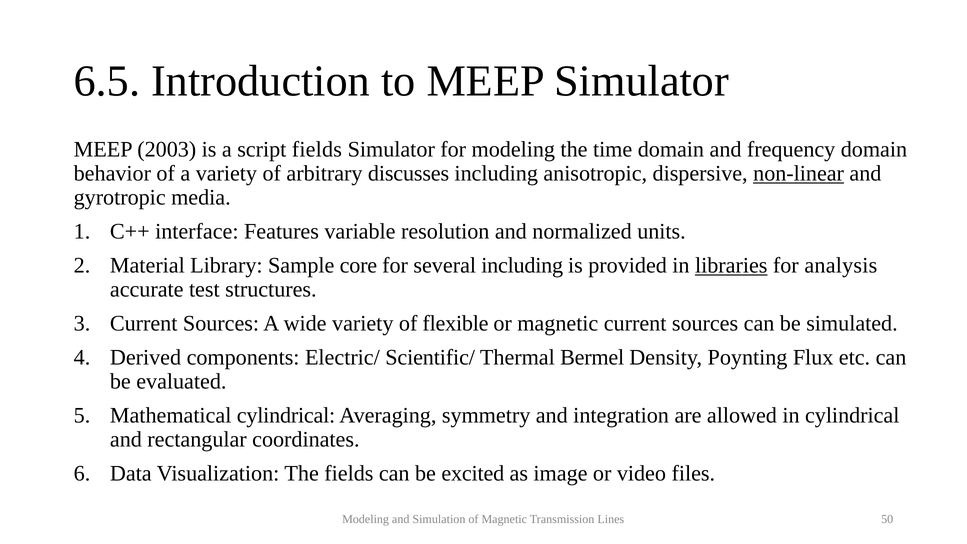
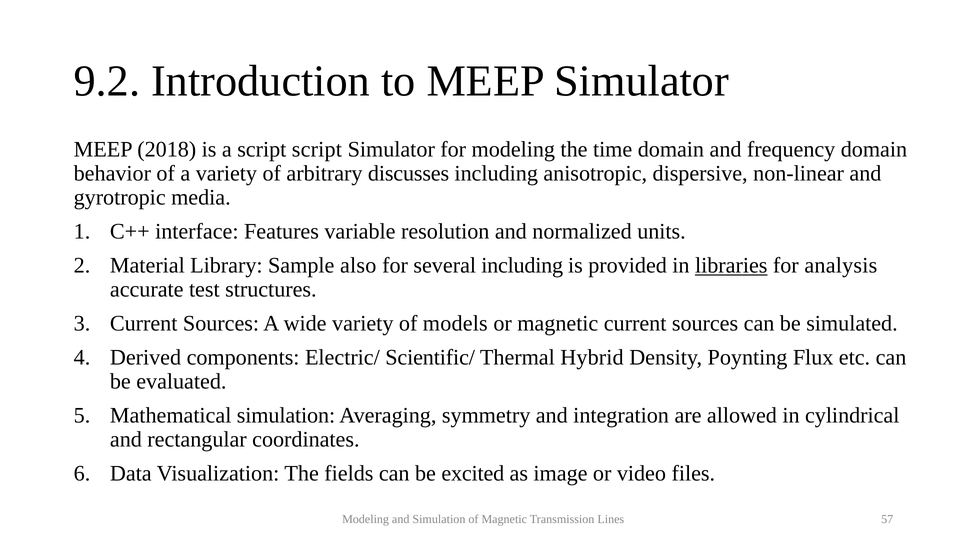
6.5: 6.5 -> 9.2
2003: 2003 -> 2018
script fields: fields -> script
non-linear underline: present -> none
core: core -> also
flexible: flexible -> models
Bermel: Bermel -> Hybrid
Mathematical cylindrical: cylindrical -> simulation
50: 50 -> 57
